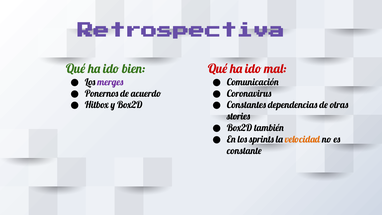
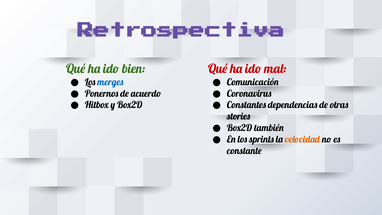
merges colour: purple -> blue
